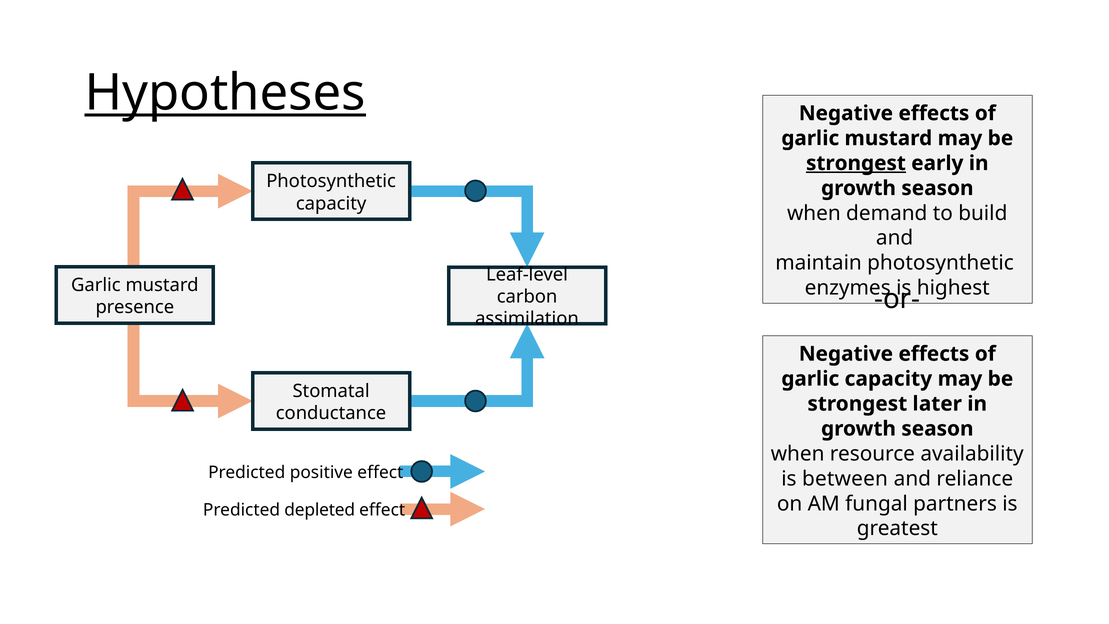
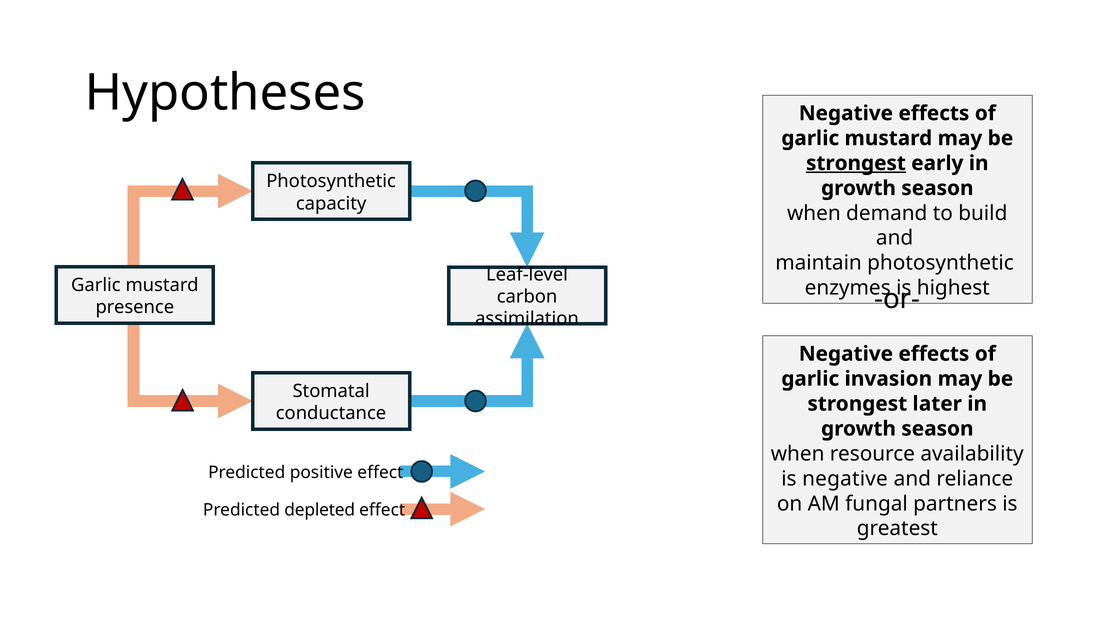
Hypotheses underline: present -> none
garlic capacity: capacity -> invasion
is between: between -> negative
